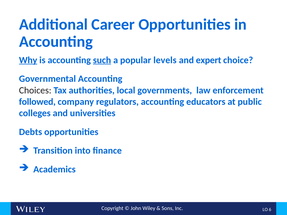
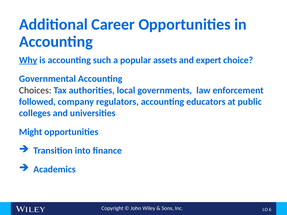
such underline: present -> none
levels: levels -> assets
Debts: Debts -> Might
